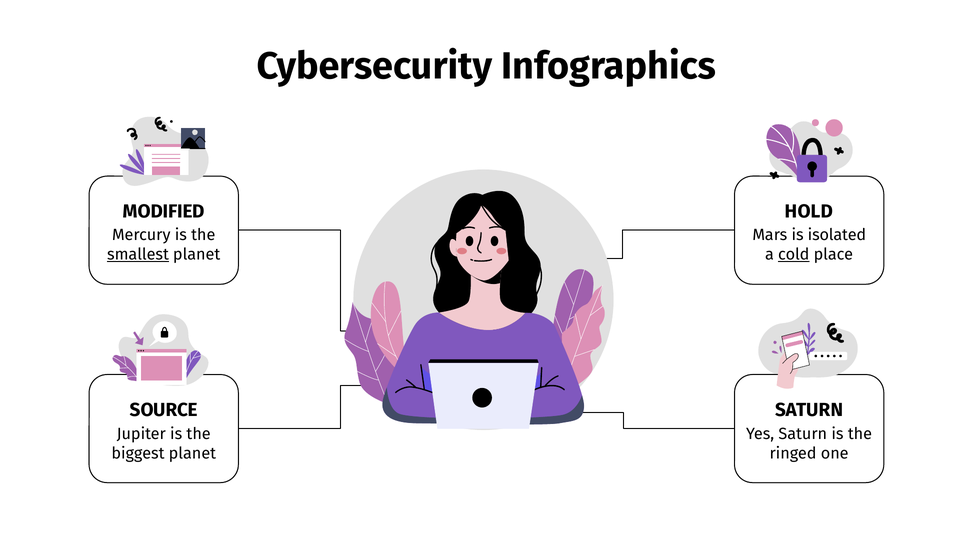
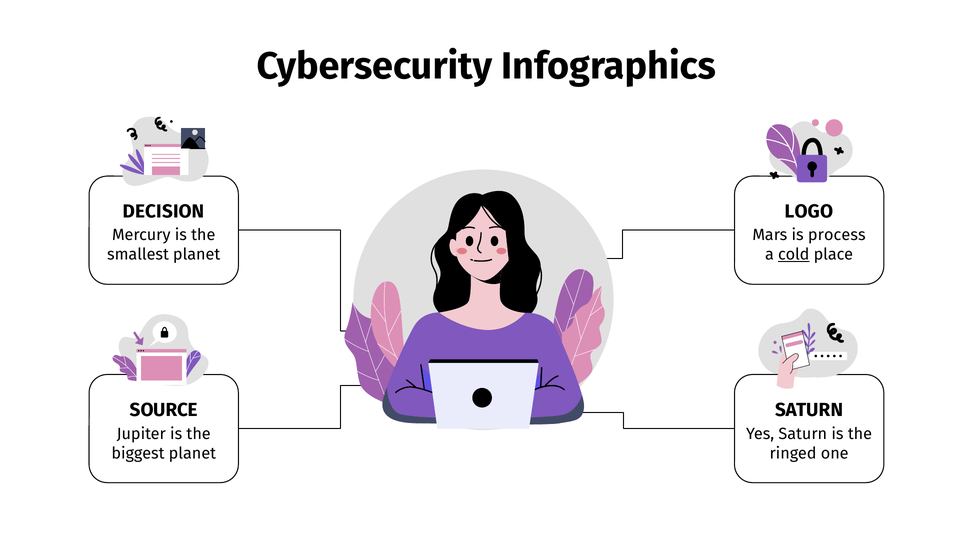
MODIFIED: MODIFIED -> DECISION
HOLD: HOLD -> LOGO
isolated: isolated -> process
smallest underline: present -> none
